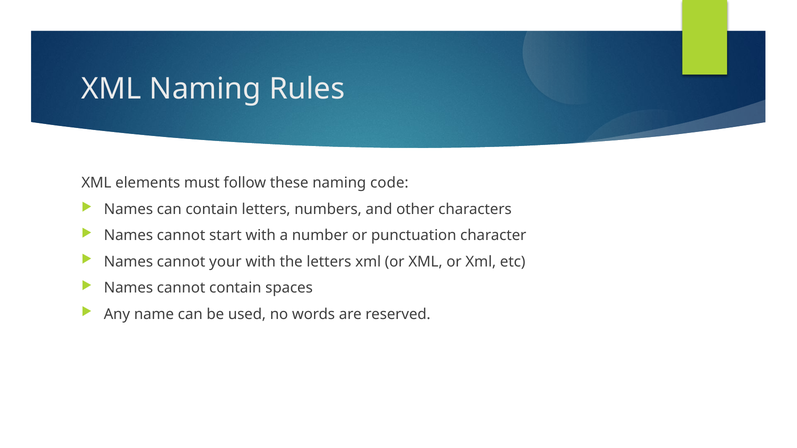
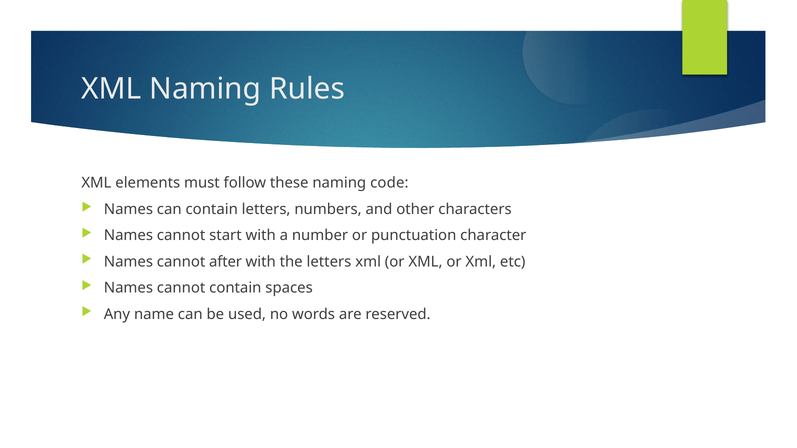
your: your -> after
